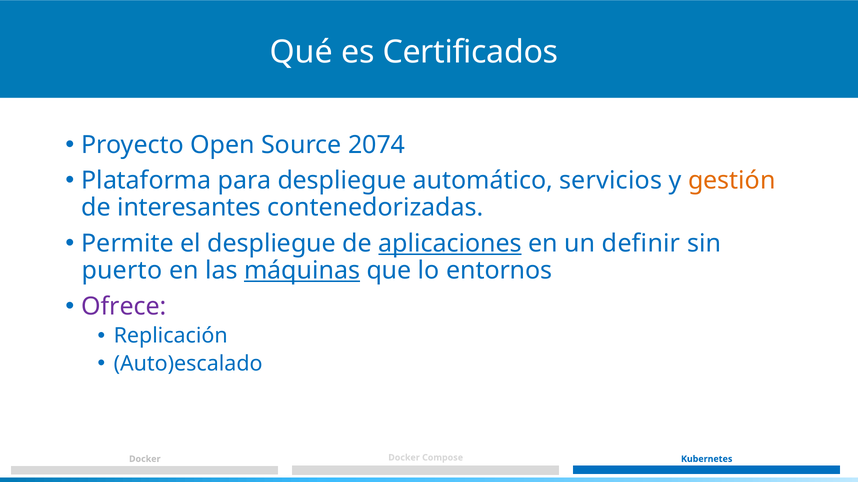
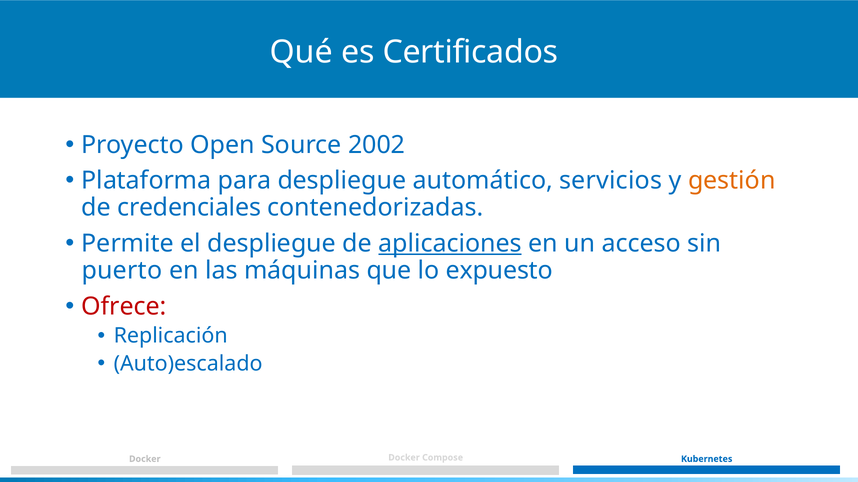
2074: 2074 -> 2002
interesantes: interesantes -> credenciales
definir: definir -> acceso
máquinas underline: present -> none
entornos: entornos -> expuesto
Ofrece colour: purple -> red
